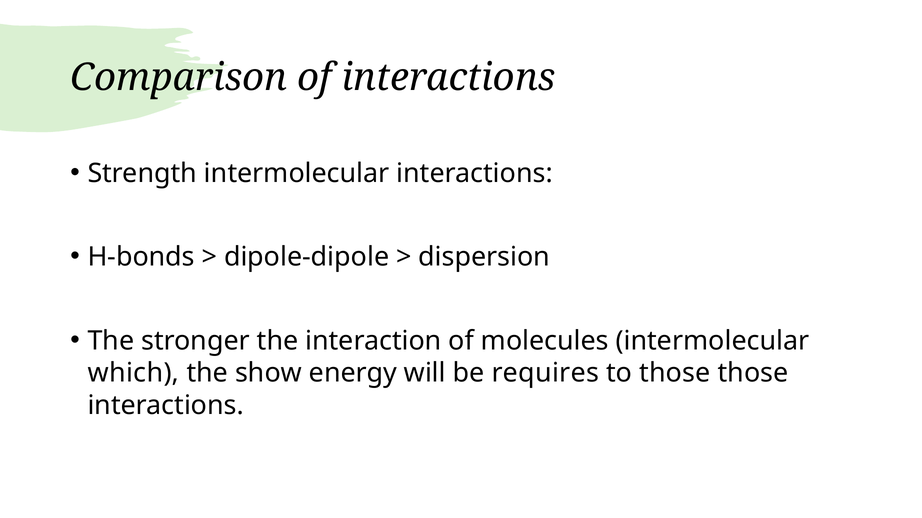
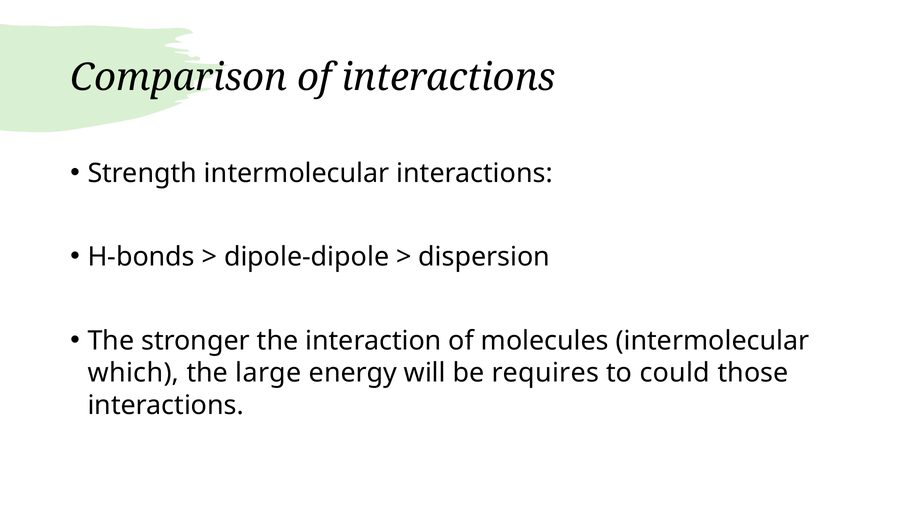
show: show -> large
to those: those -> could
